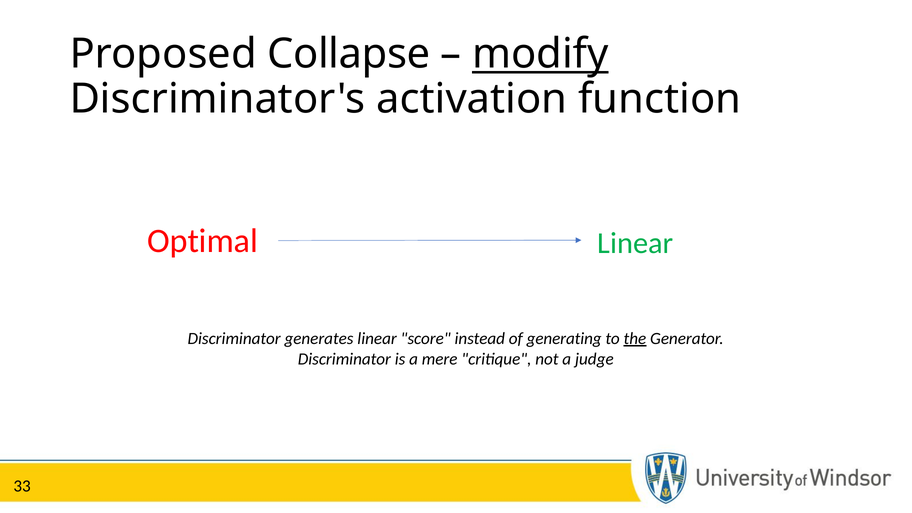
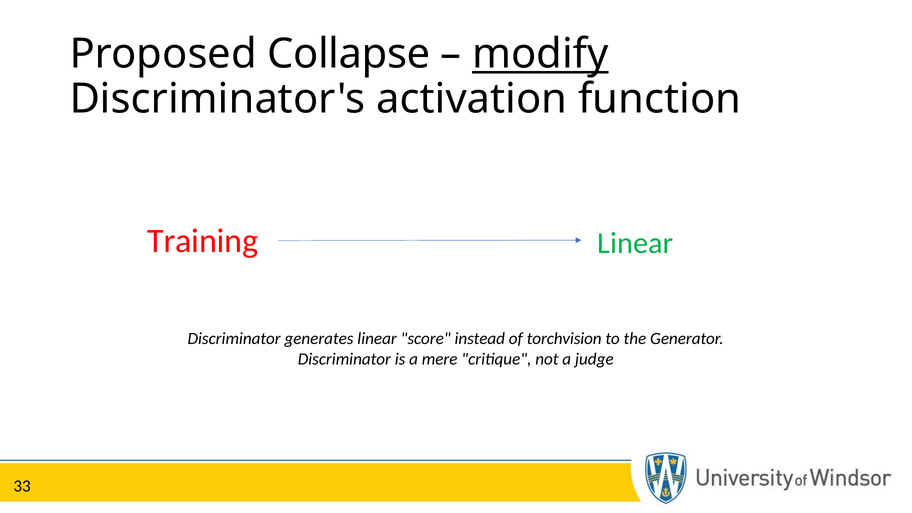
Optimal: Optimal -> Training
generating: generating -> torchvision
the underline: present -> none
